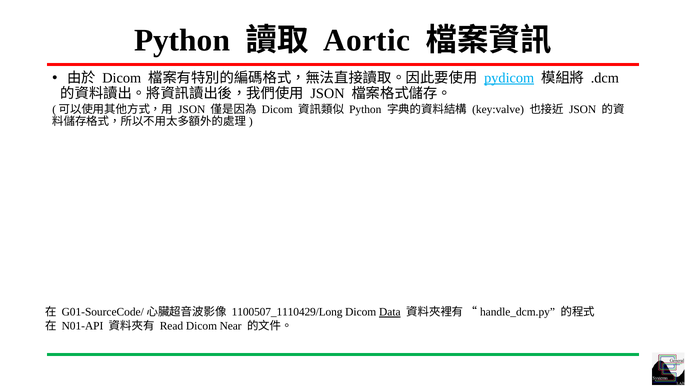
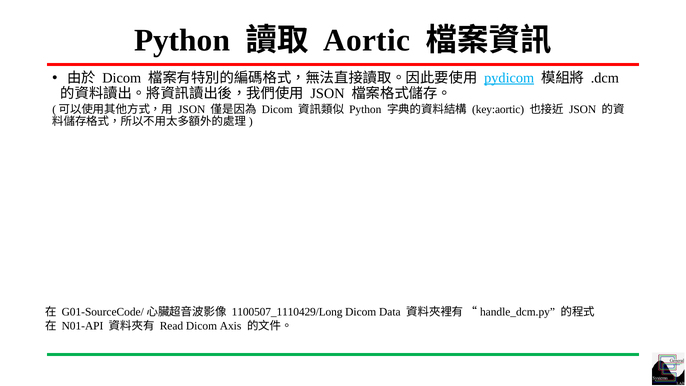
key:valve: key:valve -> key:aortic
Data underline: present -> none
Near: Near -> Axis
